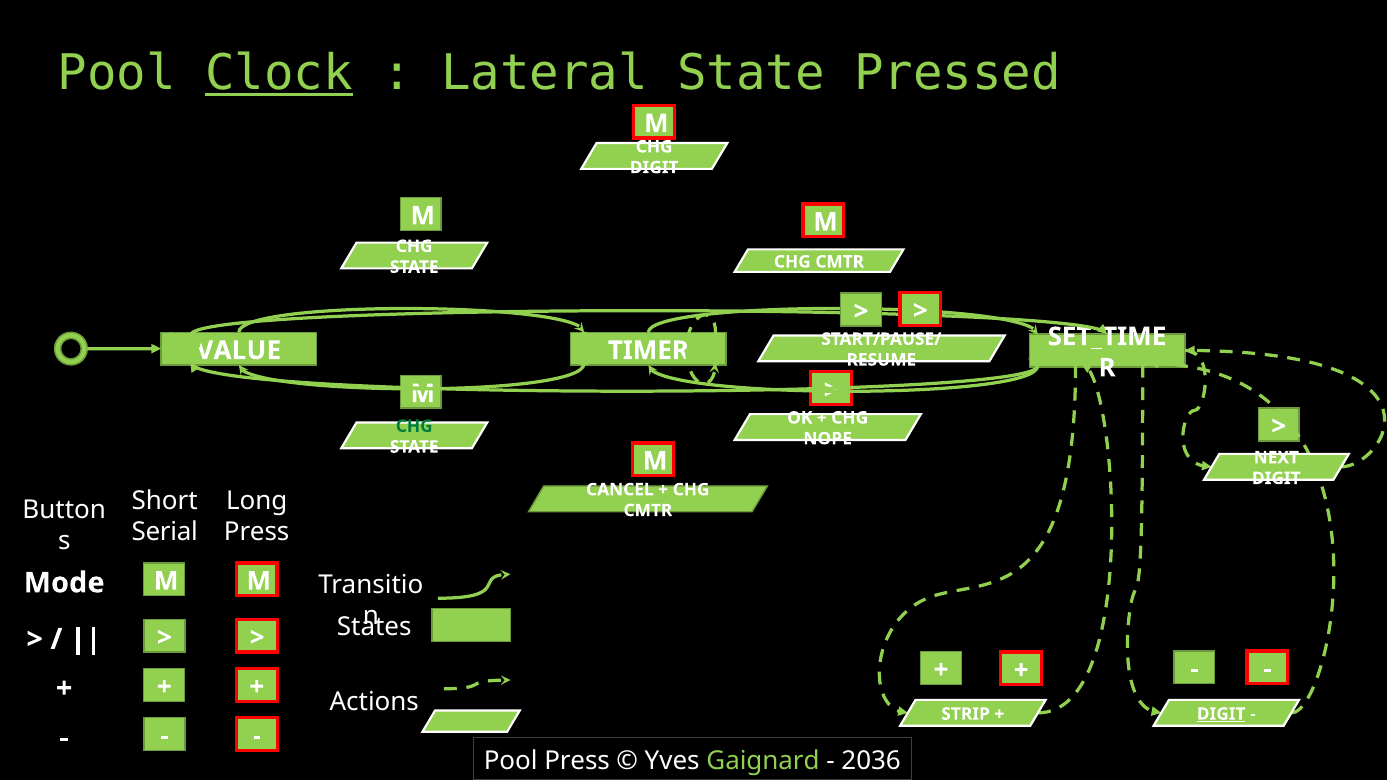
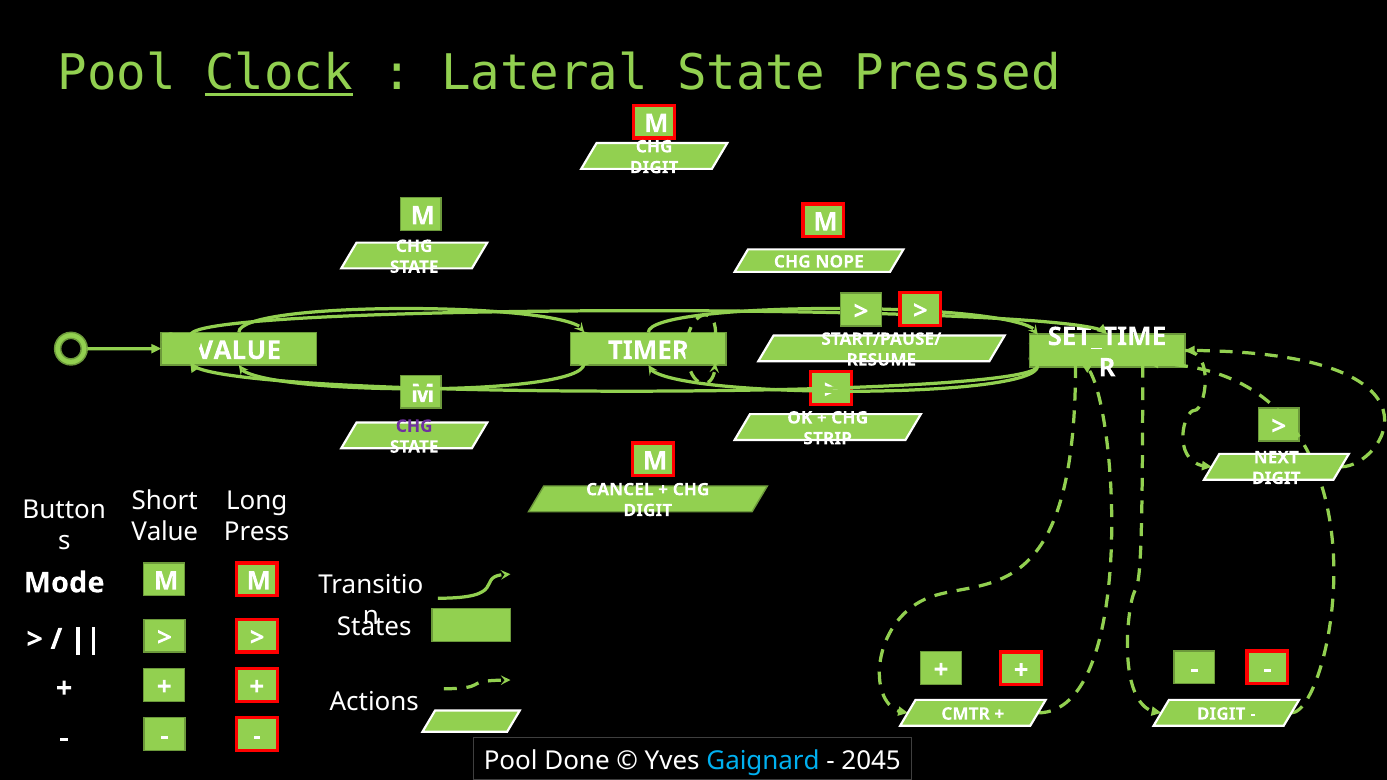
STATE CHG CMTR: CMTR -> NOPE
CHG at (414, 426) colour: green -> purple
NOPE: NOPE -> STRIP
CMTR at (648, 511): CMTR -> DIGIT
Serial at (165, 532): Serial -> Value
STRIP: STRIP -> CMTR
DIGIT at (1221, 714) underline: present -> none
Pool Press: Press -> Done
Gaignard colour: light green -> light blue
2036: 2036 -> 2045
